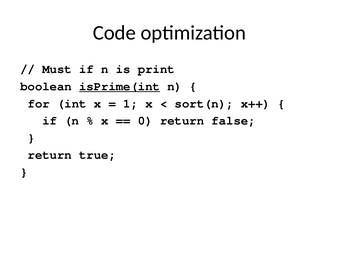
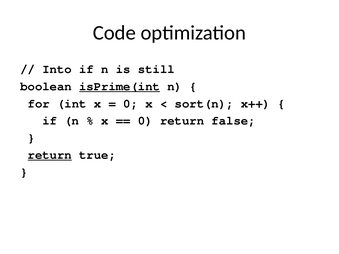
Must: Must -> Into
print: print -> still
1 at (131, 104): 1 -> 0
return at (50, 155) underline: none -> present
